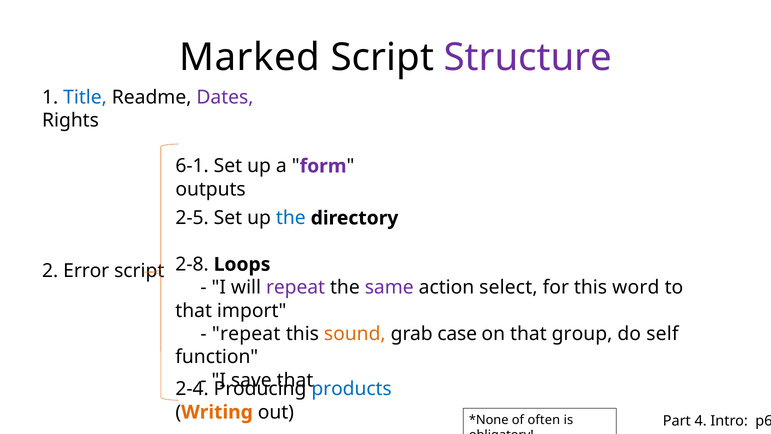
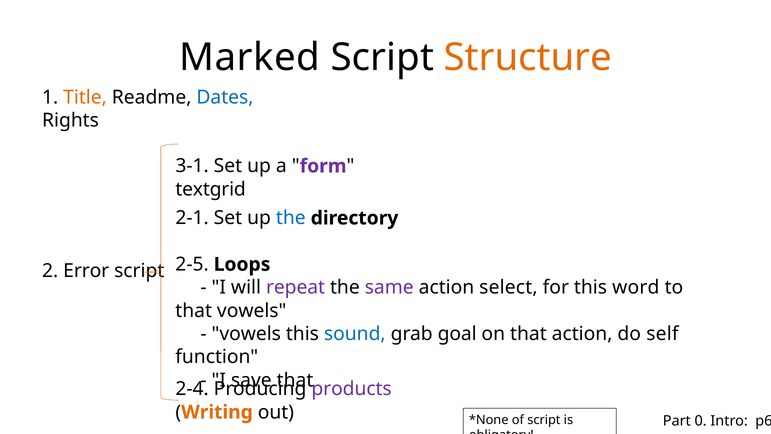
Structure colour: purple -> orange
Title colour: blue -> orange
Dates colour: purple -> blue
6-1: 6-1 -> 3-1
outputs: outputs -> textgrid
2-5: 2-5 -> 2-1
2-8: 2-8 -> 2-5
that import: import -> vowels
repeat at (246, 334): repeat -> vowels
sound colour: orange -> blue
case: case -> goal
that group: group -> action
products colour: blue -> purple
of often: often -> script
4: 4 -> 0
